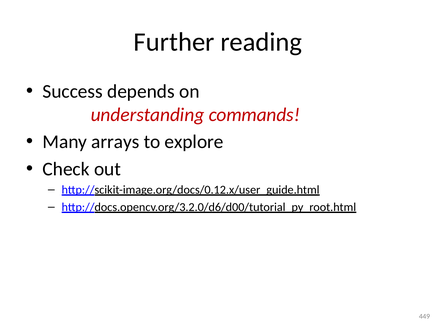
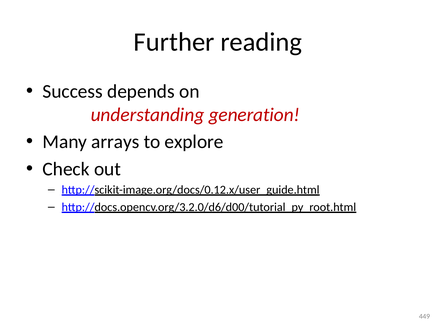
commands: commands -> generation
